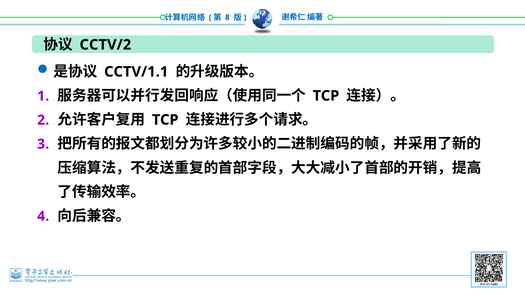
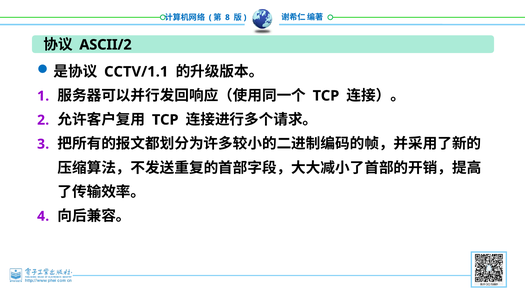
CCTV/2: CCTV/2 -> ASCII/2
